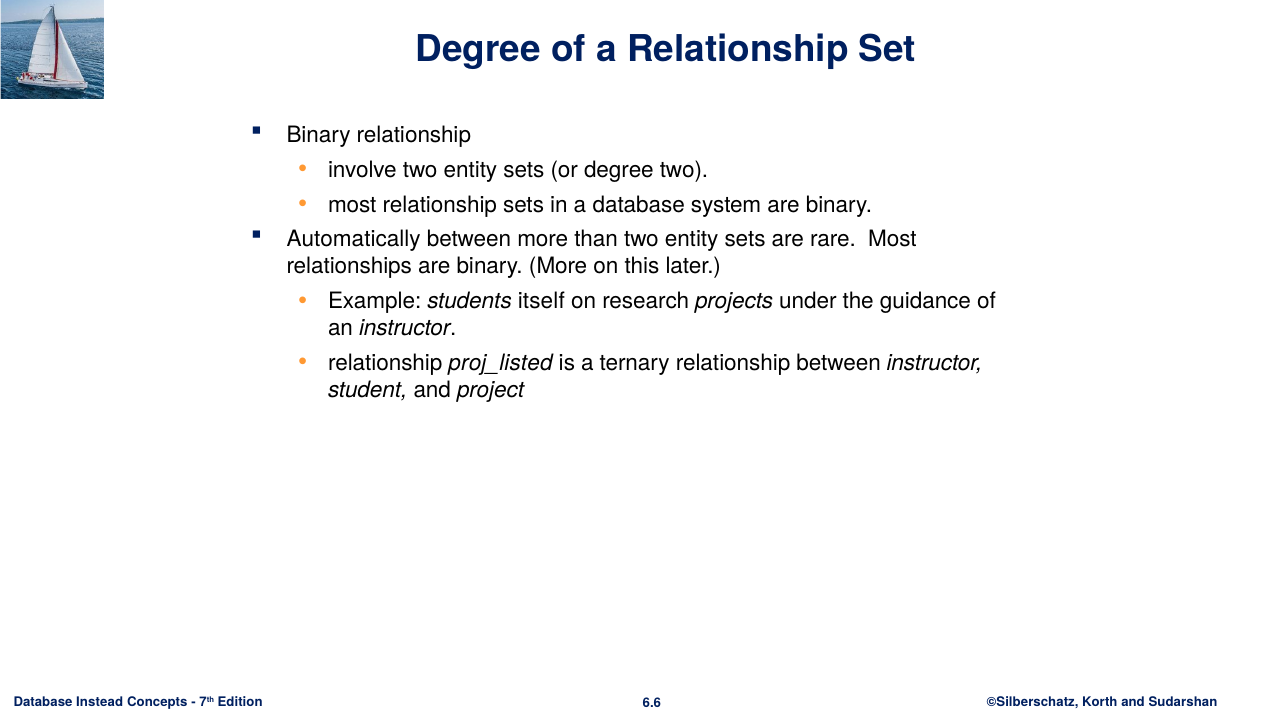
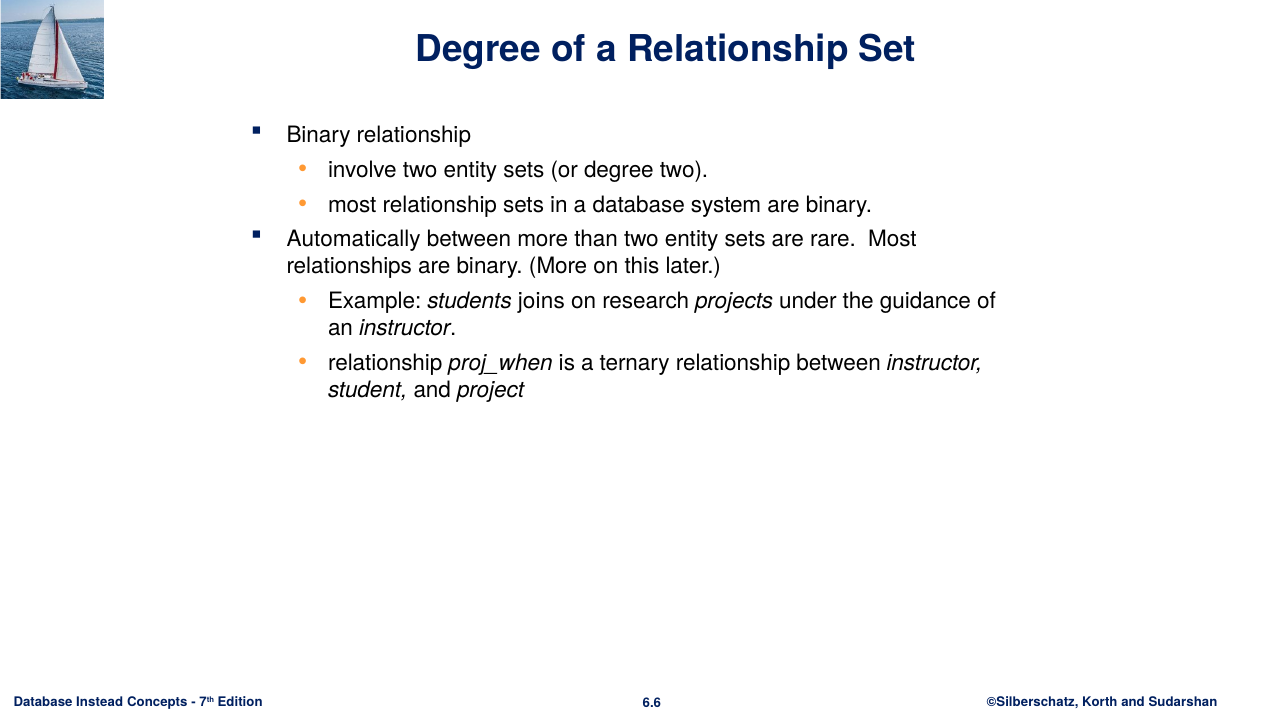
itself: itself -> joins
proj_listed: proj_listed -> proj_when
